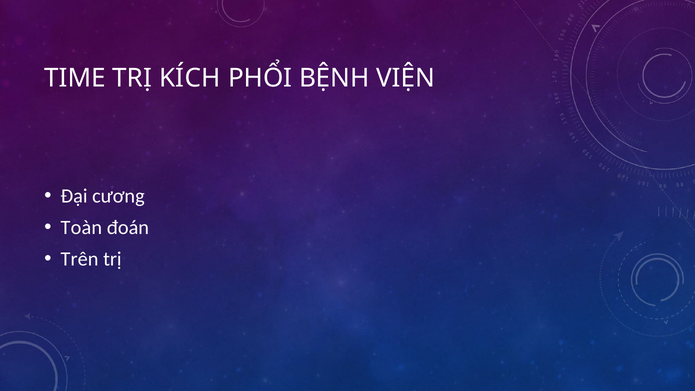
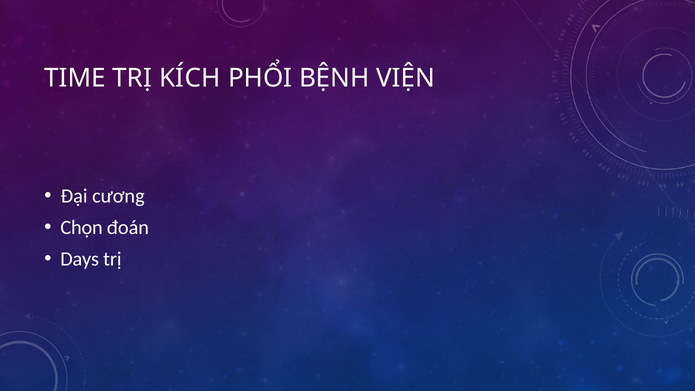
Toàn: Toàn -> Chọn
Trên: Trên -> Days
